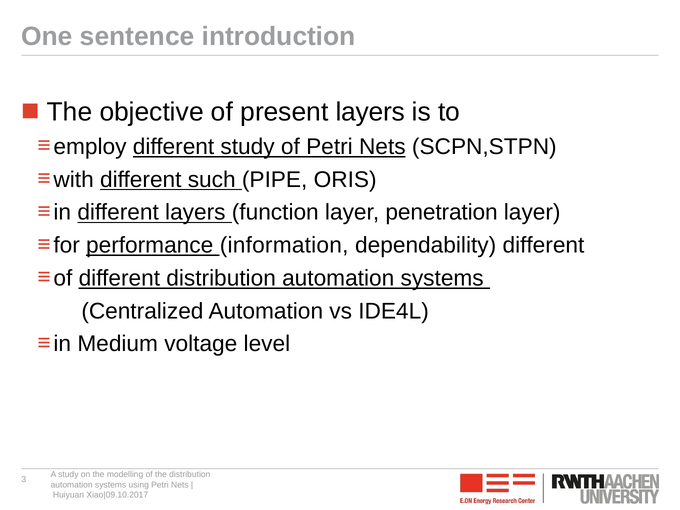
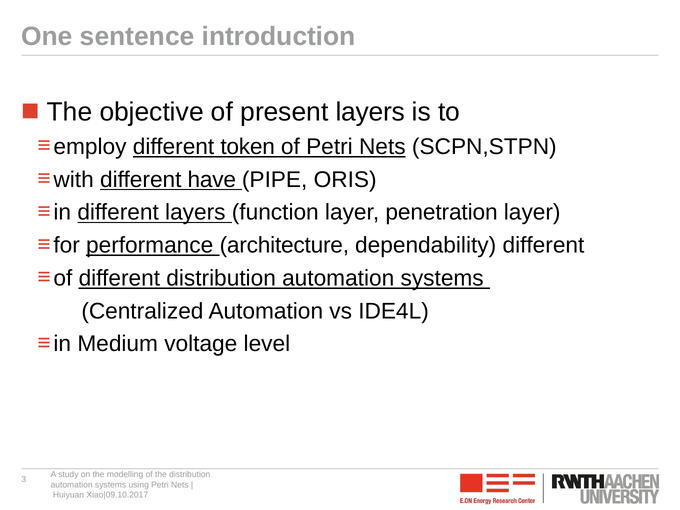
different study: study -> token
such: such -> have
information: information -> architecture
